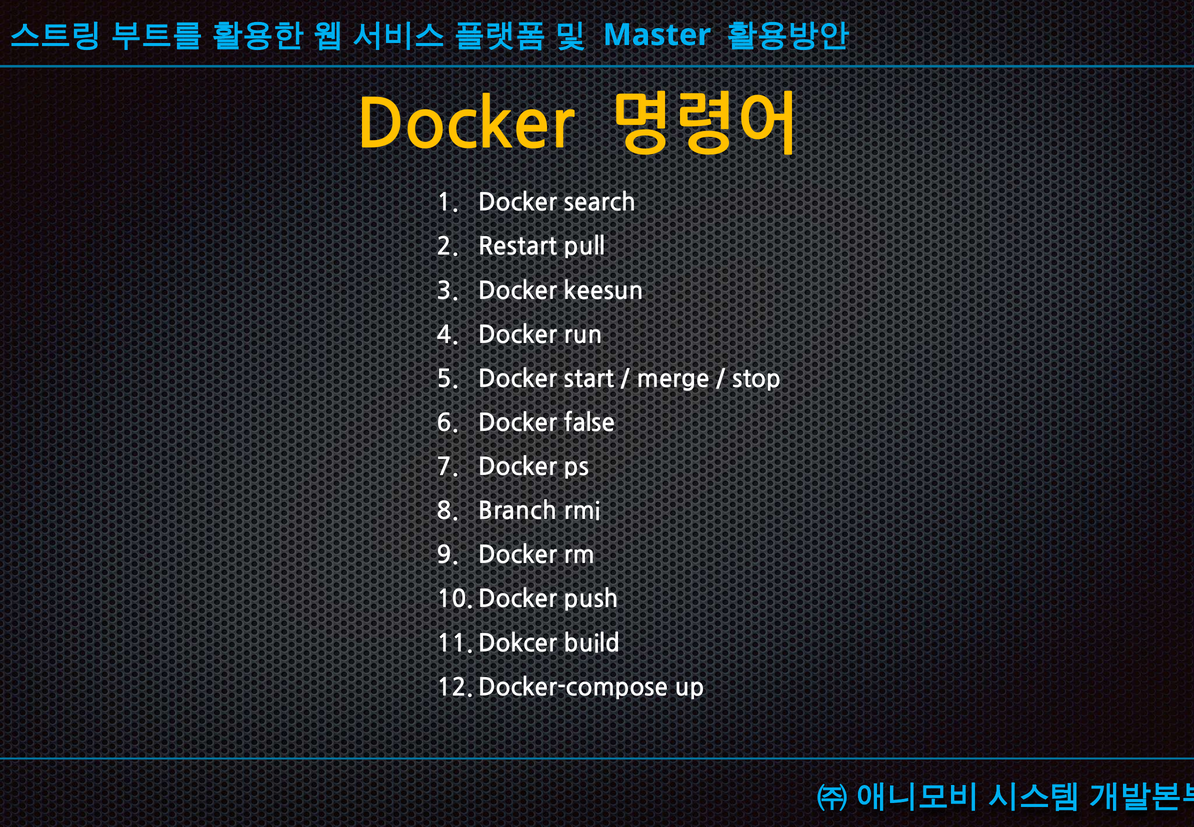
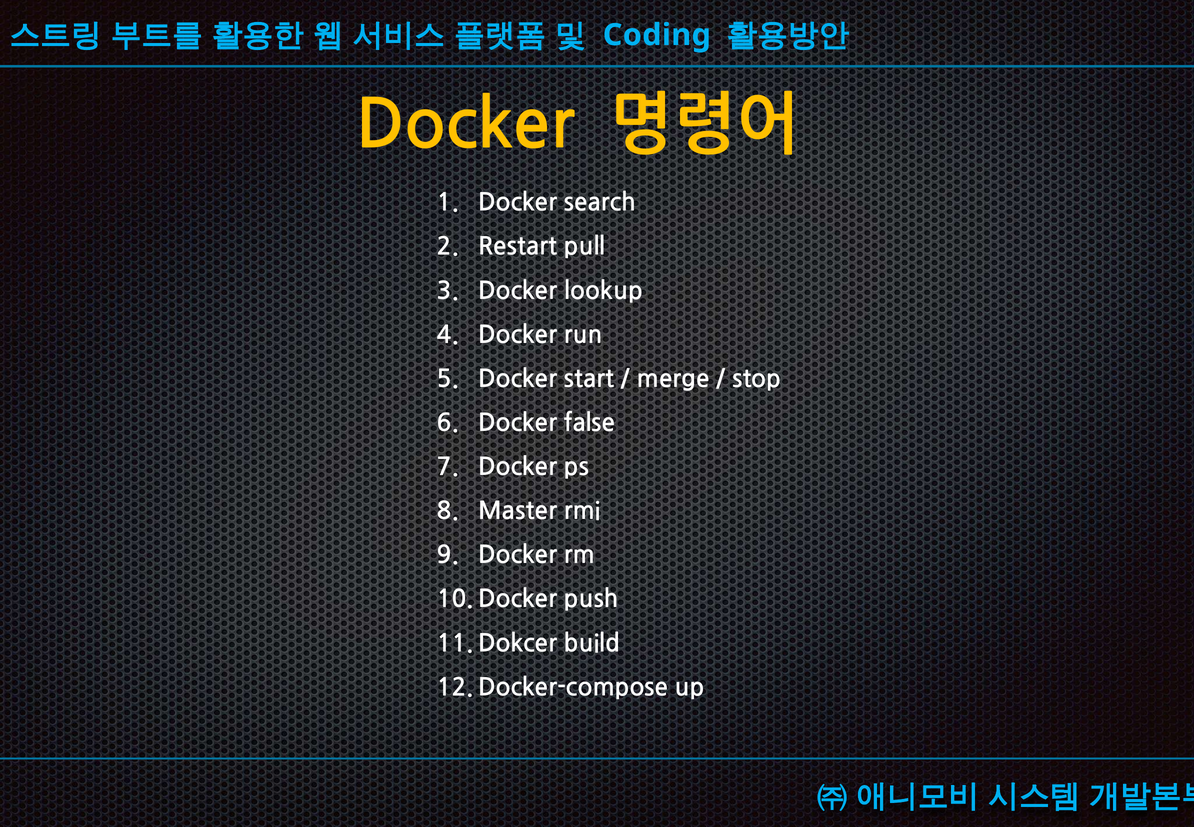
Master: Master -> Coding
keesun: keesun -> lookup
Branch: Branch -> Master
